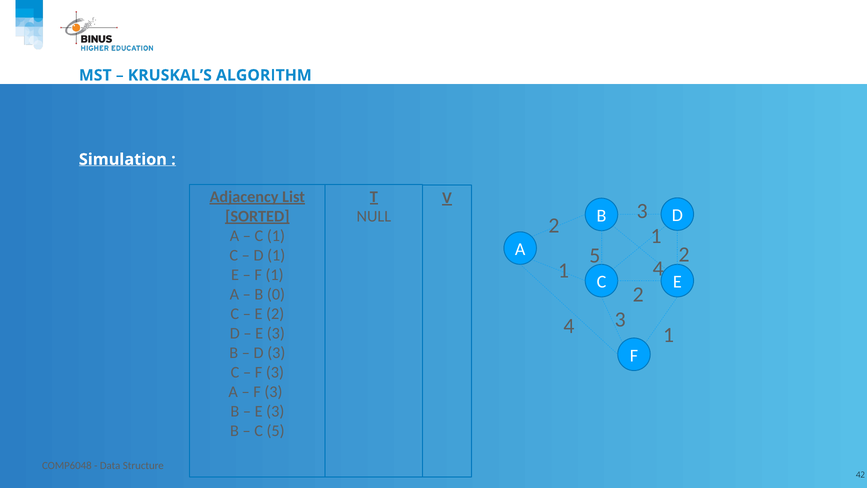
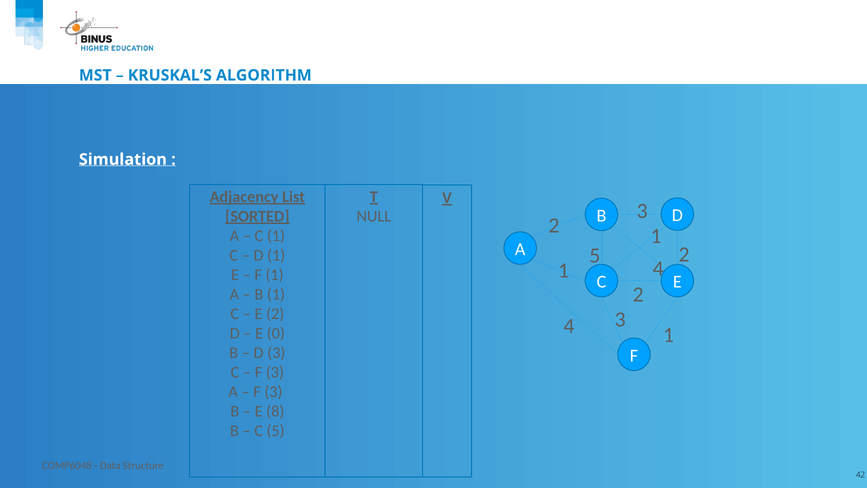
B 0: 0 -> 1
3 at (276, 333): 3 -> 0
3 at (275, 411): 3 -> 8
